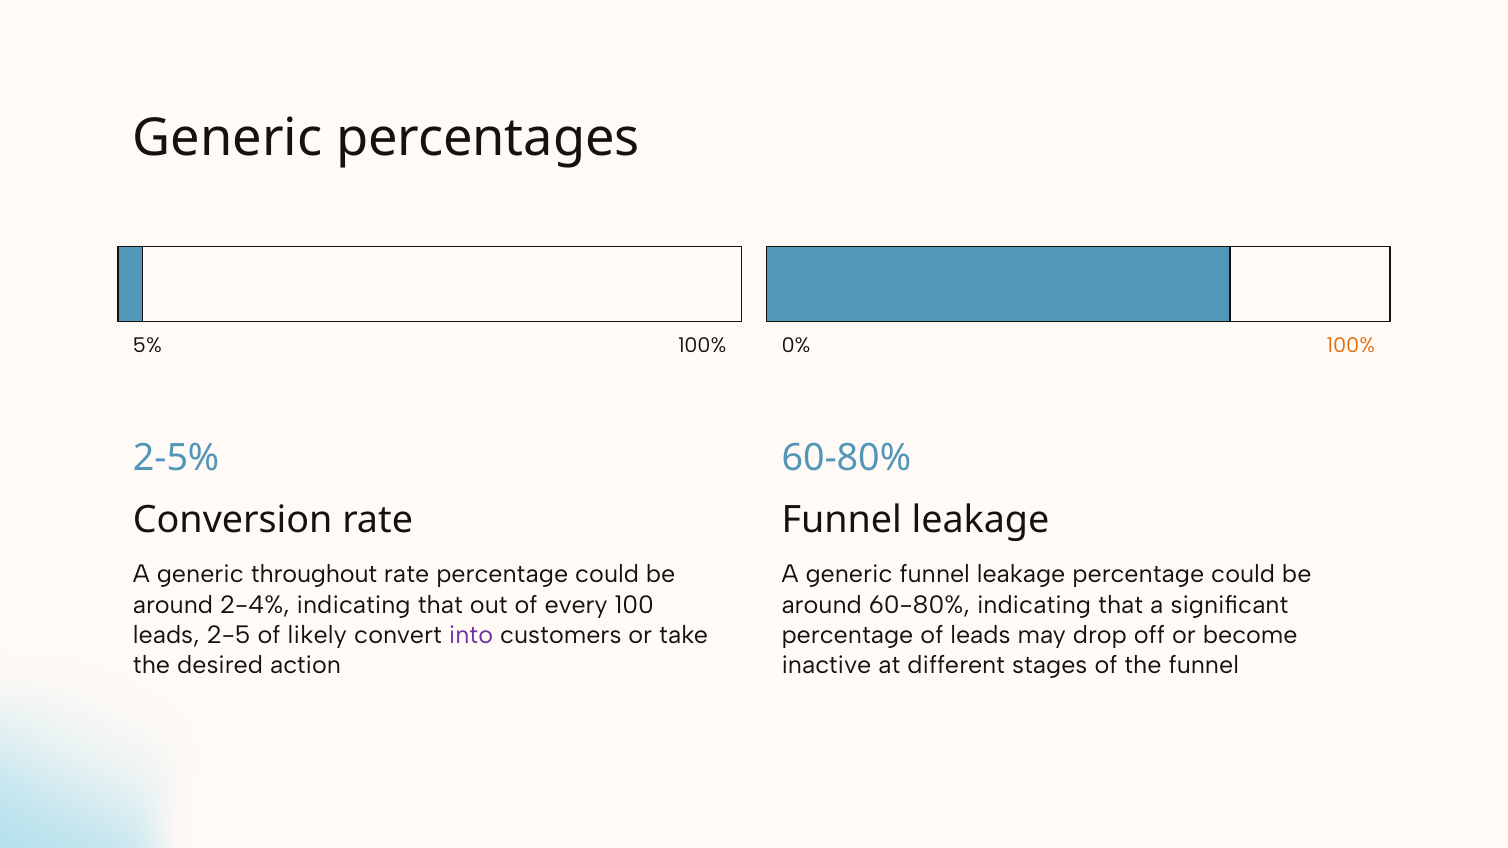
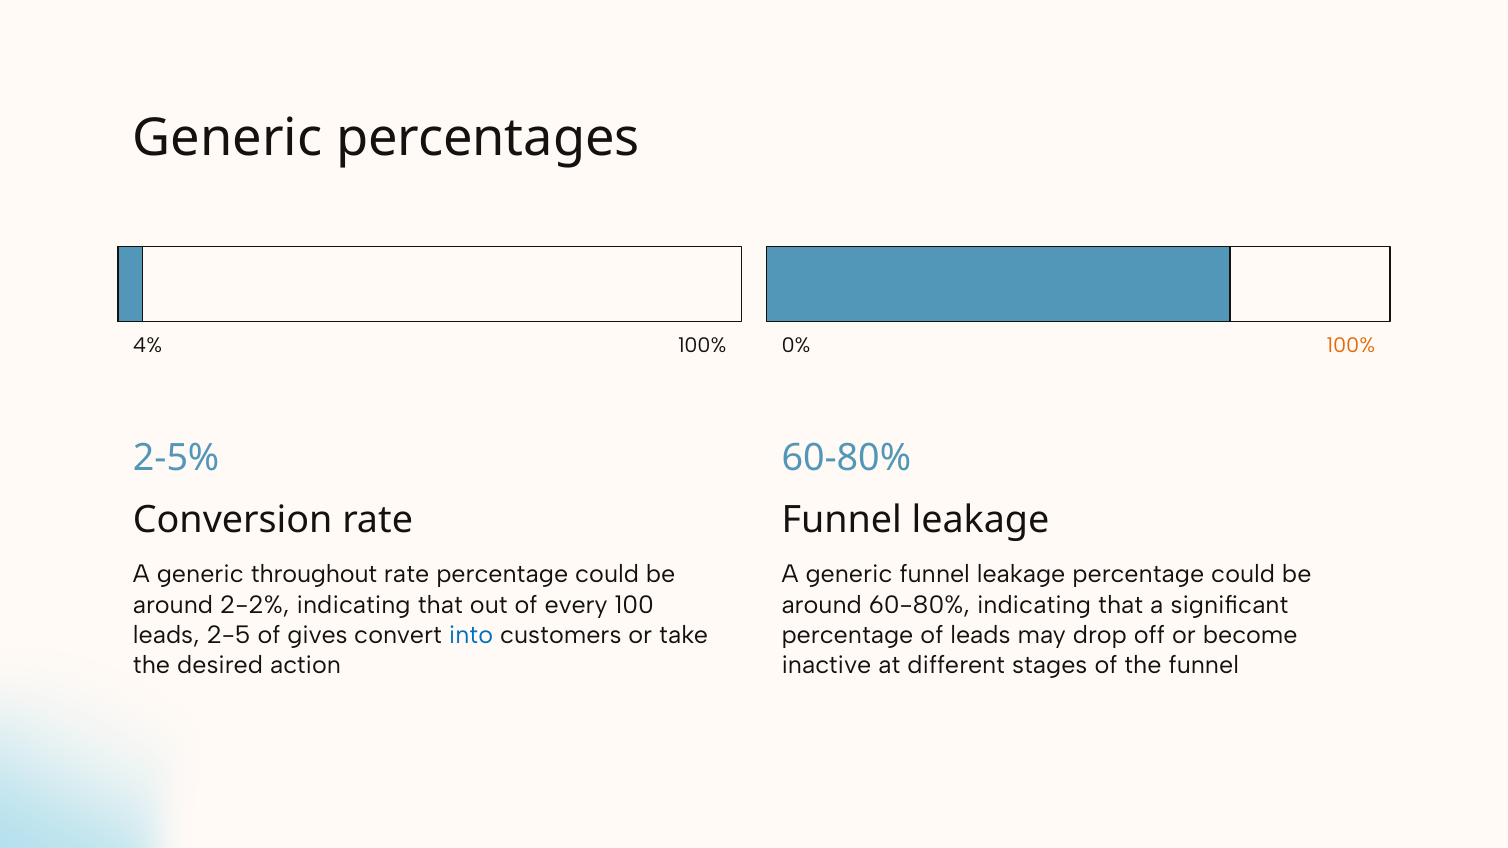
5%: 5% -> 4%
2-4%: 2-4% -> 2-2%
likely: likely -> gives
into colour: purple -> blue
